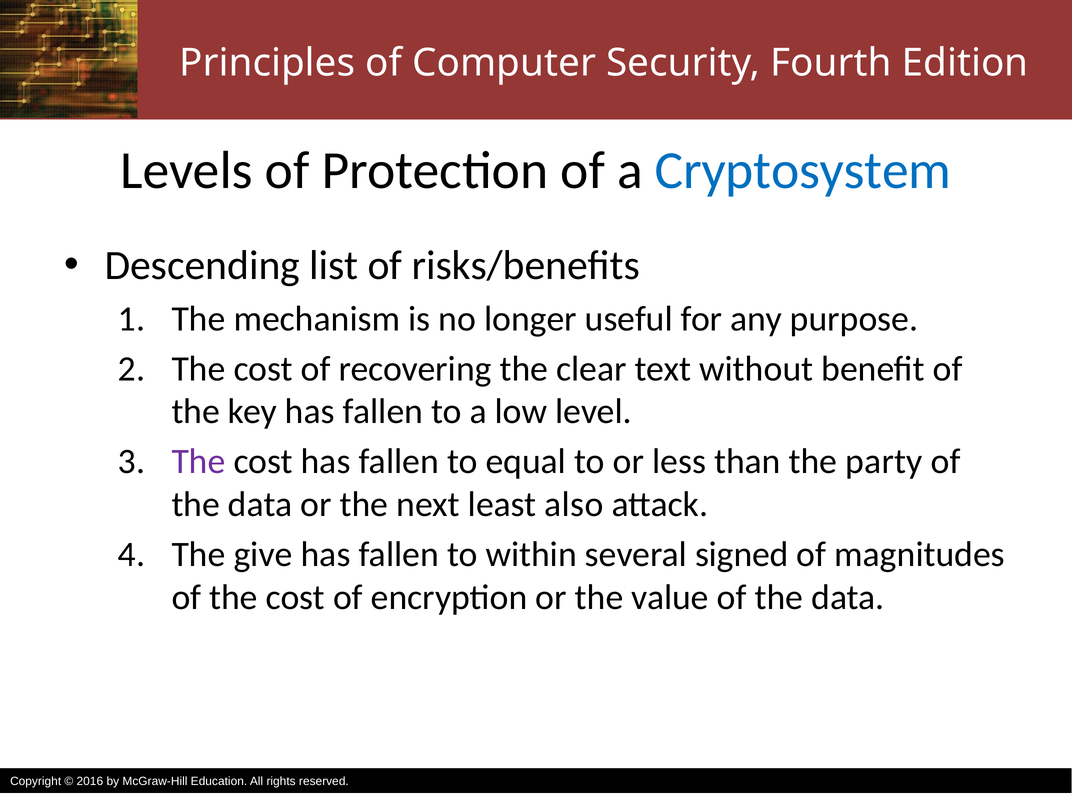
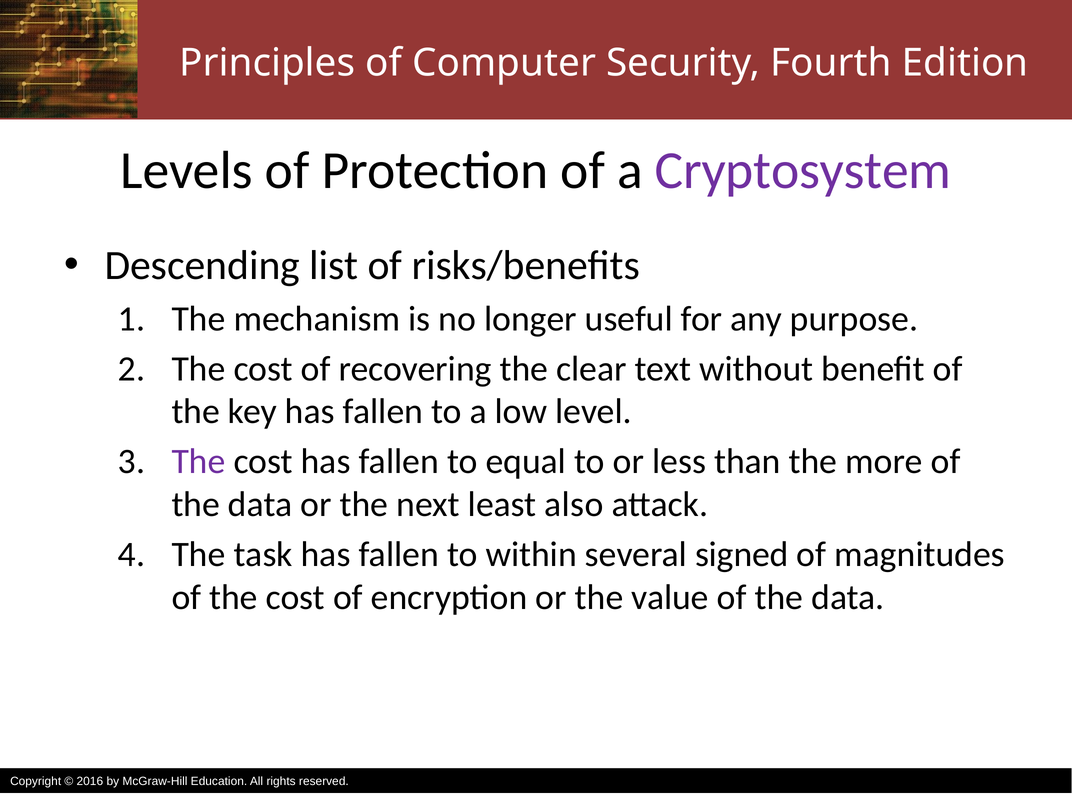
Cryptosystem colour: blue -> purple
party: party -> more
give: give -> task
